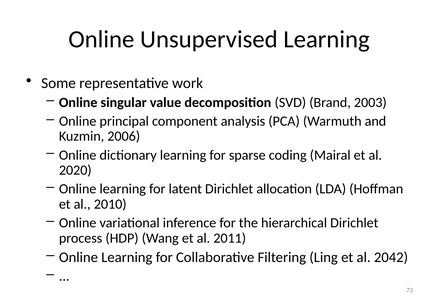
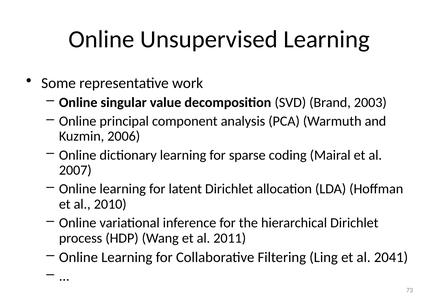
2020: 2020 -> 2007
2042: 2042 -> 2041
